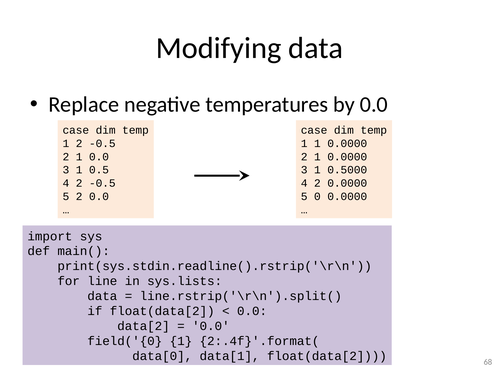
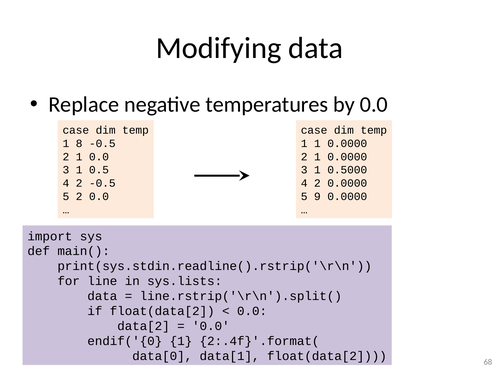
1 2: 2 -> 8
0: 0 -> 9
field('{0: field('{0 -> endif('{0
